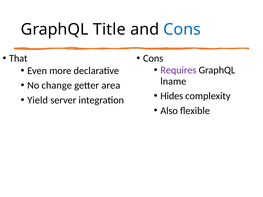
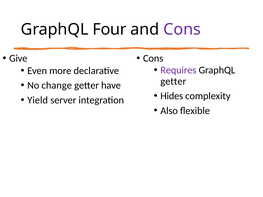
Title: Title -> Four
Cons at (182, 29) colour: blue -> purple
That: That -> Give
lname at (173, 81): lname -> getter
area: area -> have
